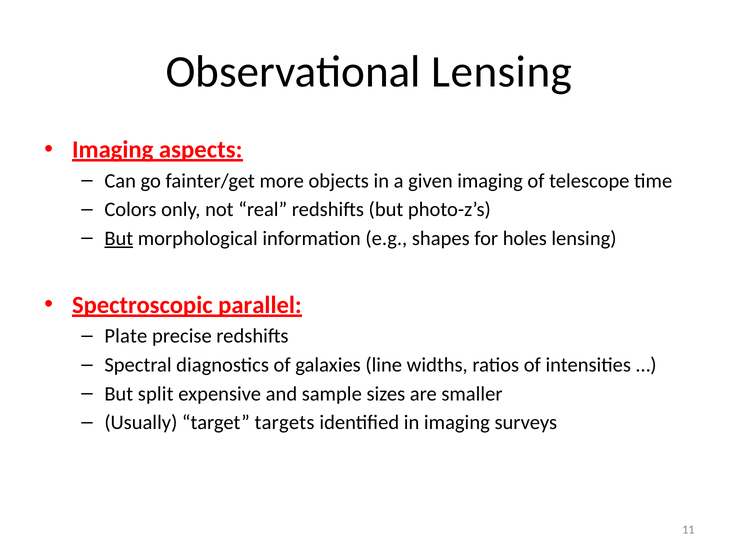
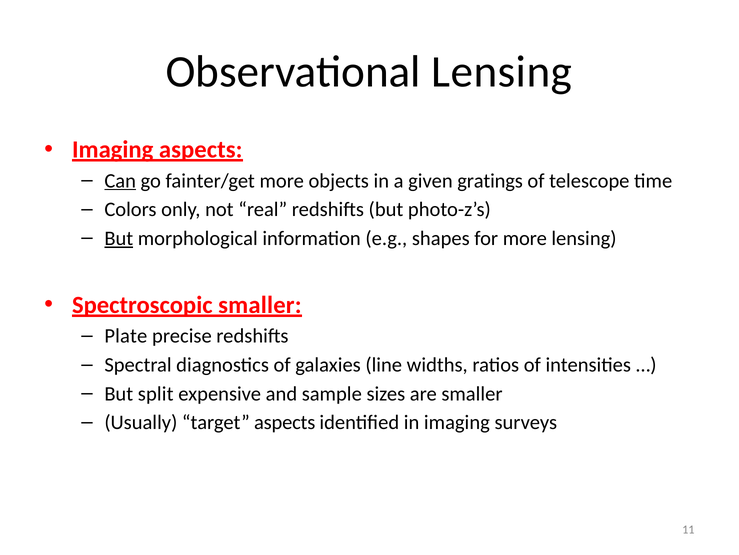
Can underline: none -> present
given imaging: imaging -> gratings
for holes: holes -> more
Spectroscopic parallel: parallel -> smaller
target targets: targets -> aspects
